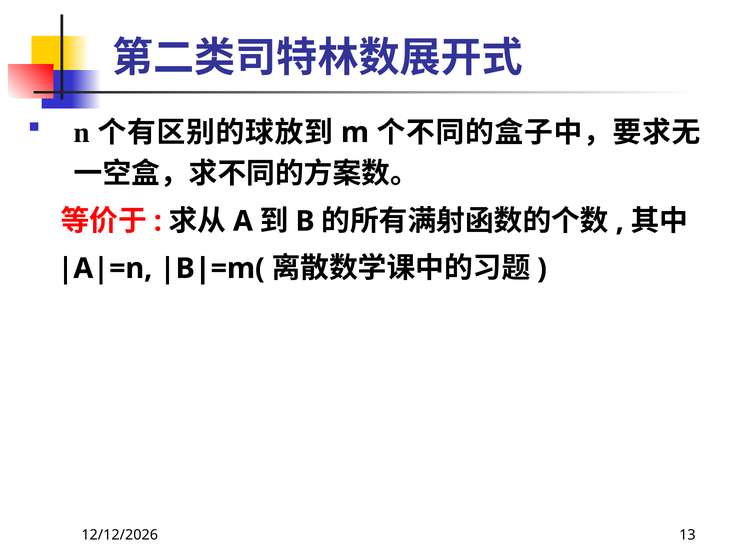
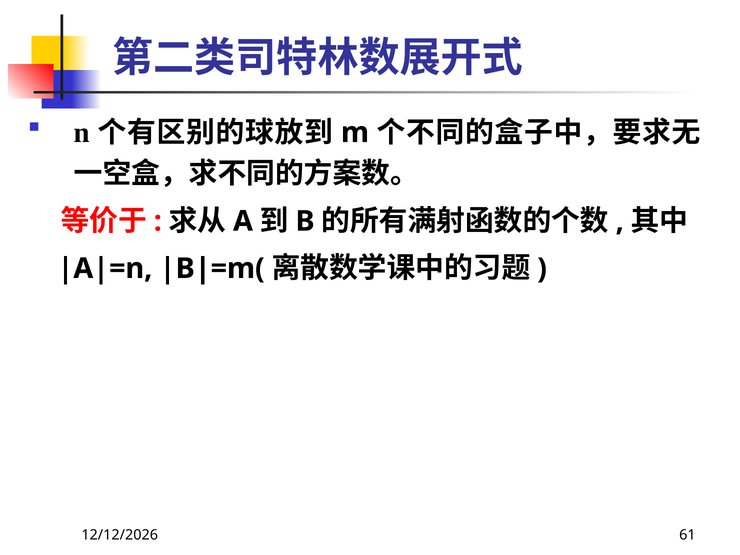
13: 13 -> 61
